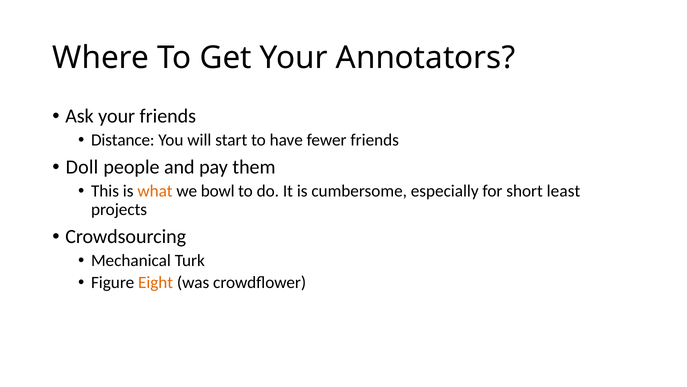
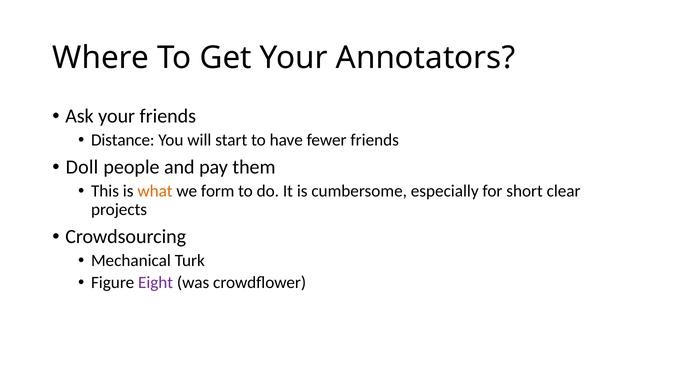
bowl: bowl -> form
least: least -> clear
Eight colour: orange -> purple
